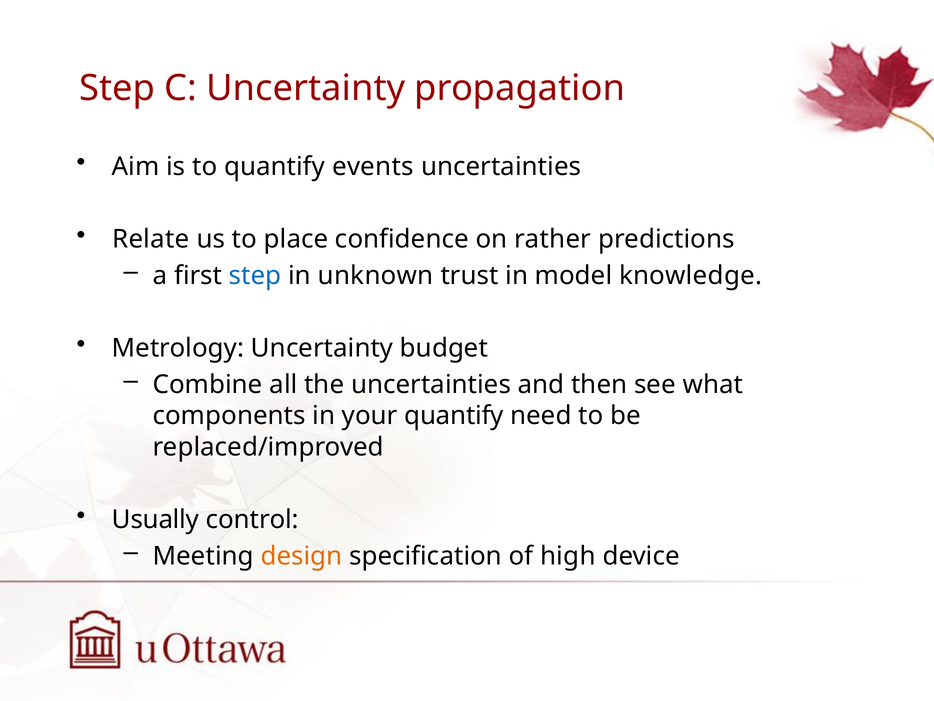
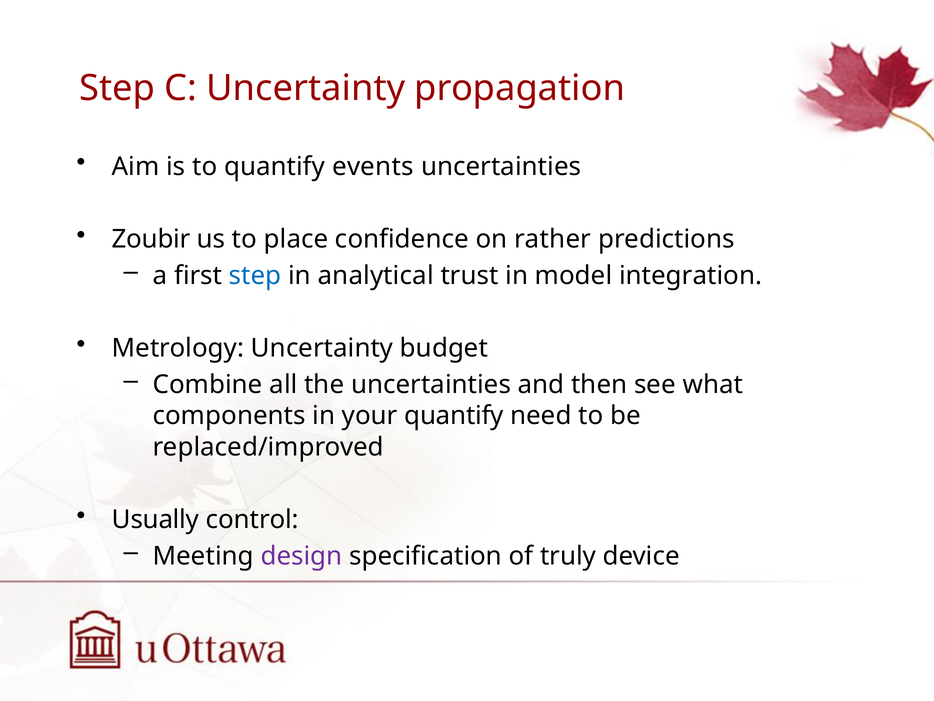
Relate: Relate -> Zoubir
unknown: unknown -> analytical
knowledge: knowledge -> integration
design colour: orange -> purple
high: high -> truly
